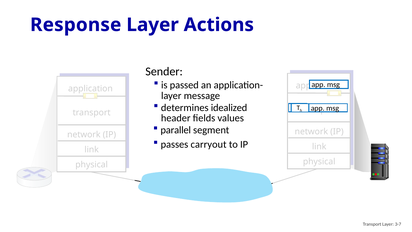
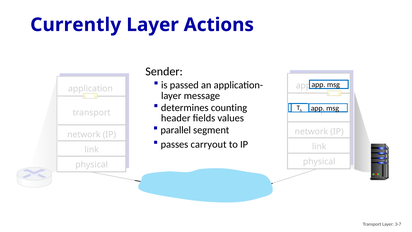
Response: Response -> Currently
idealized: idealized -> counting
